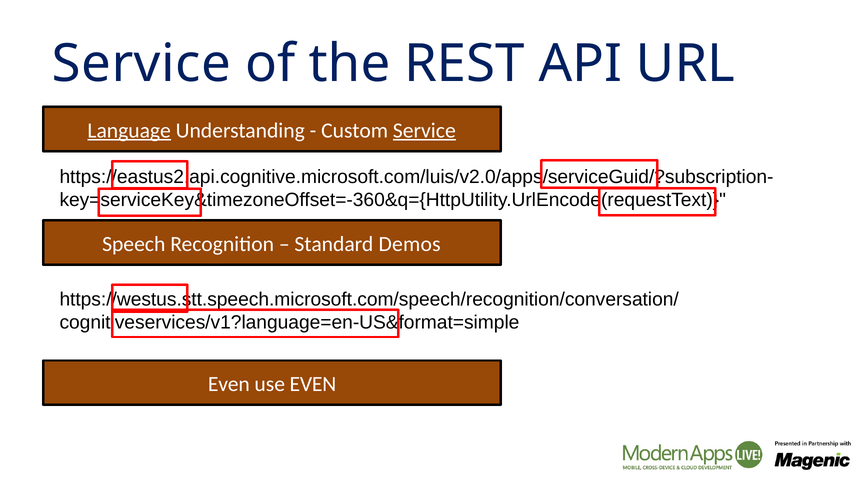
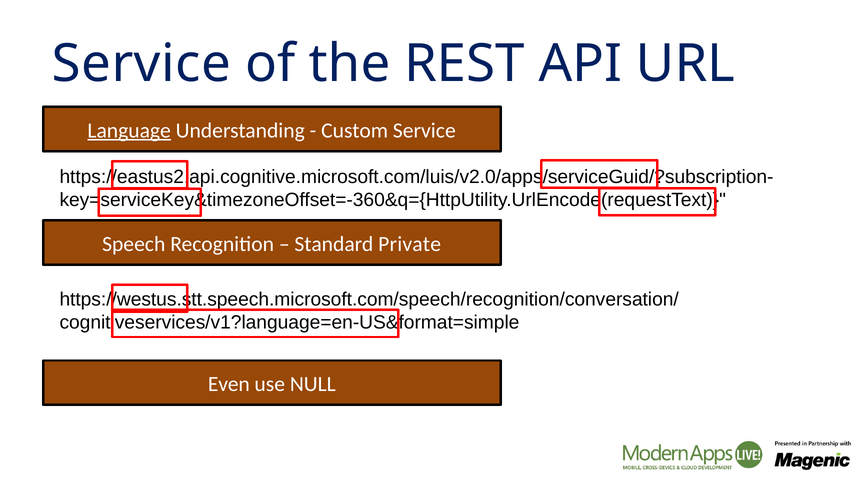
Service at (424, 131) underline: present -> none
Demos: Demos -> Private
use EVEN: EVEN -> NULL
